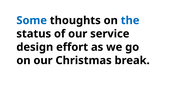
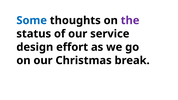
the colour: blue -> purple
